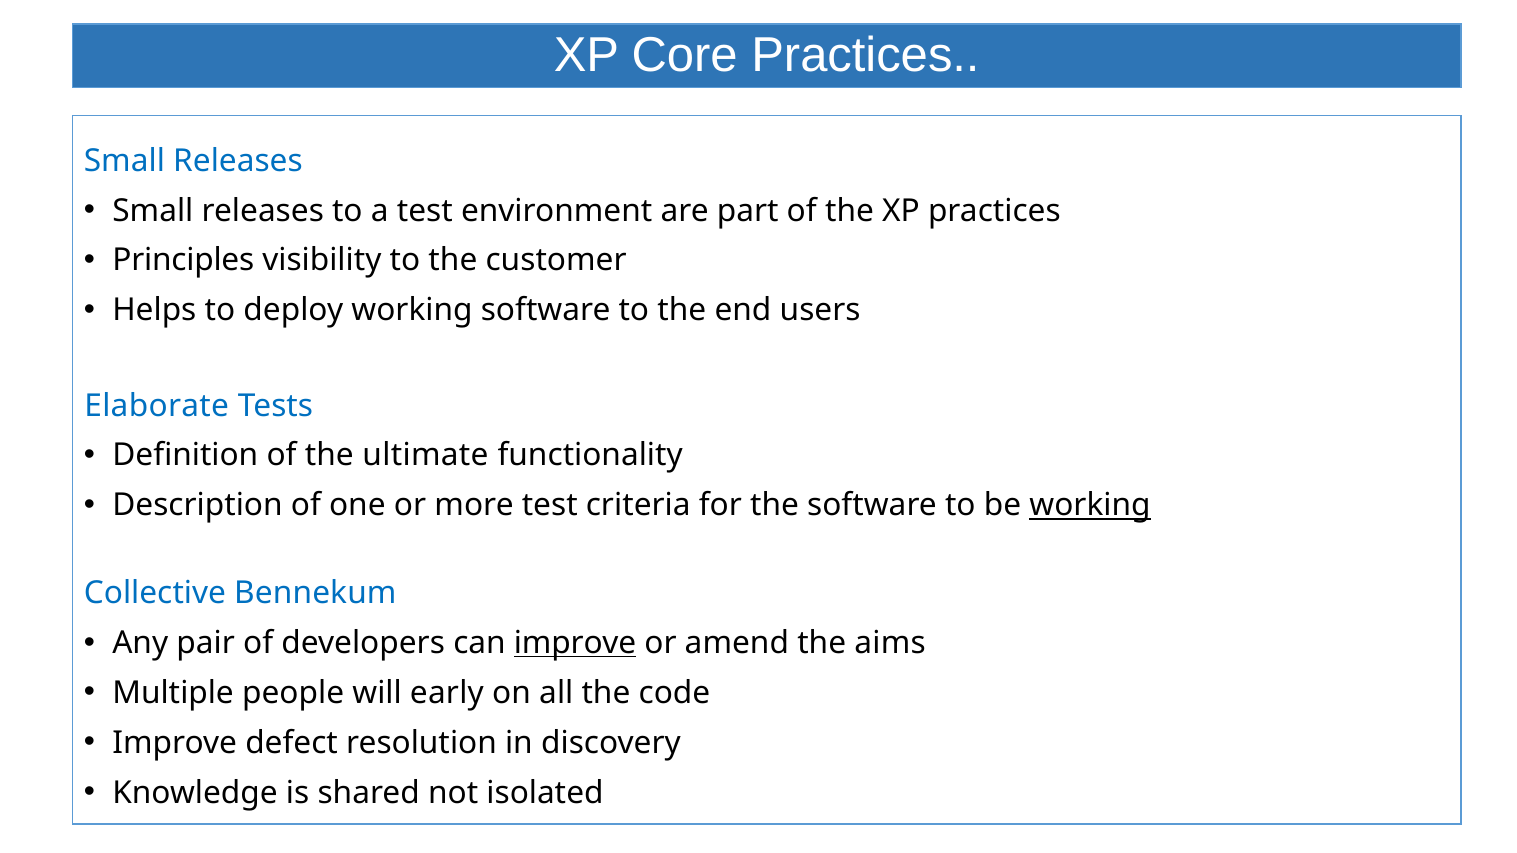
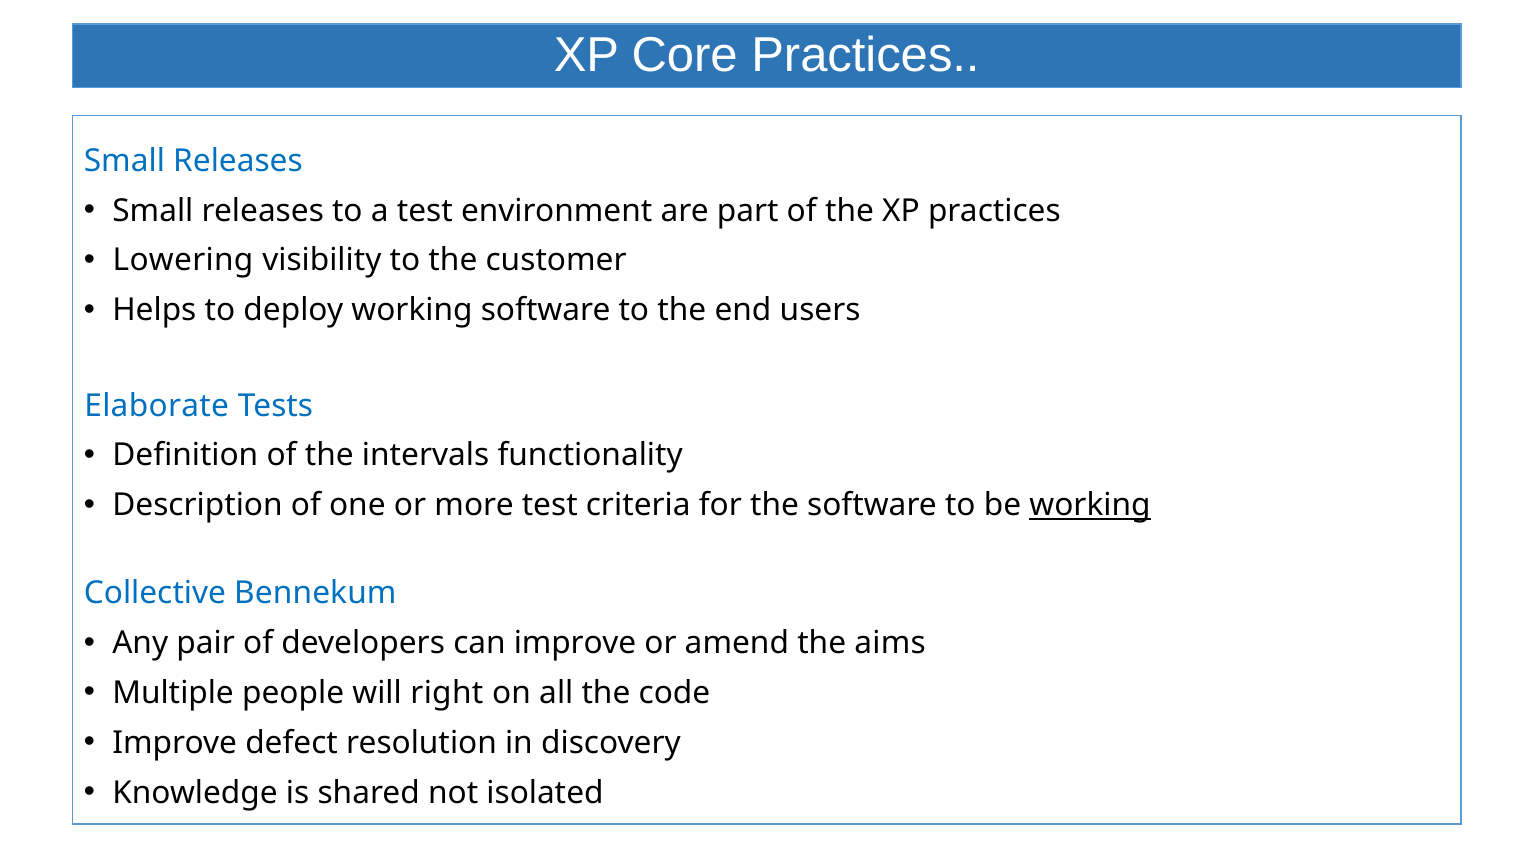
Principles: Principles -> Lowering
ultimate: ultimate -> intervals
improve at (575, 643) underline: present -> none
early: early -> right
